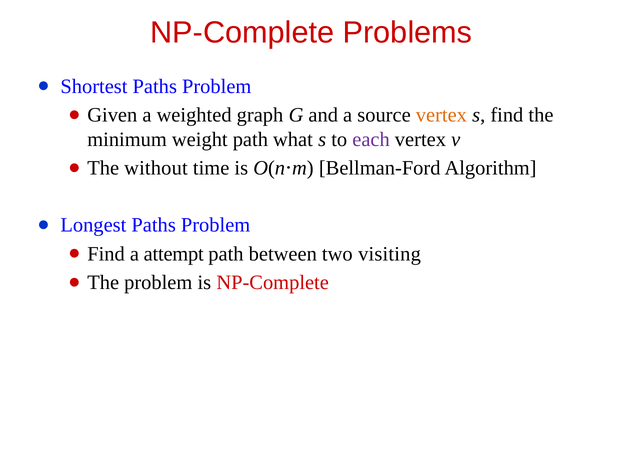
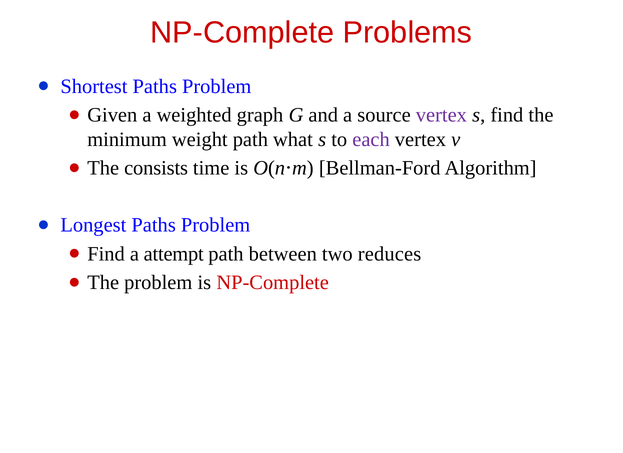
vertex at (441, 115) colour: orange -> purple
without: without -> consists
visiting: visiting -> reduces
